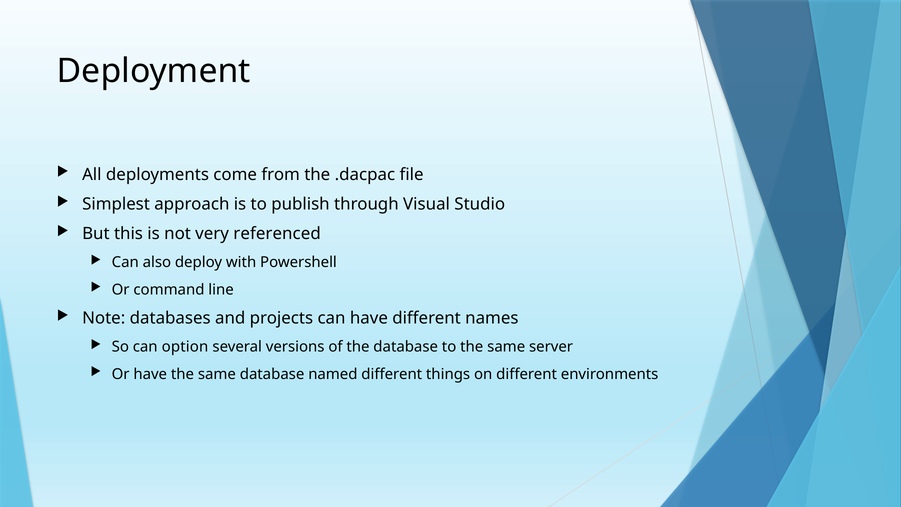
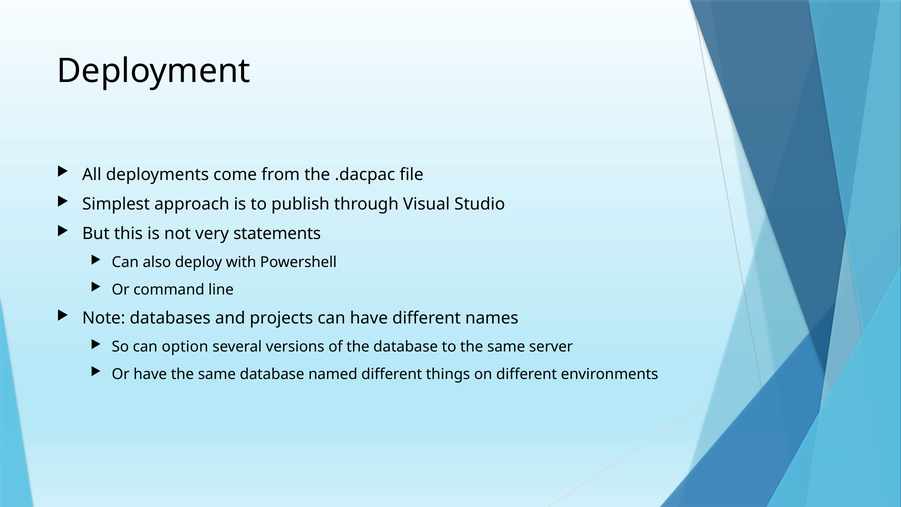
referenced: referenced -> statements
